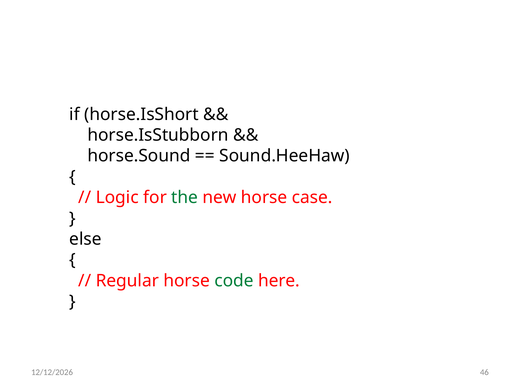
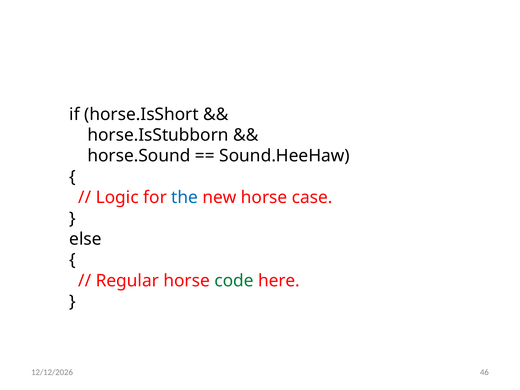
the colour: green -> blue
